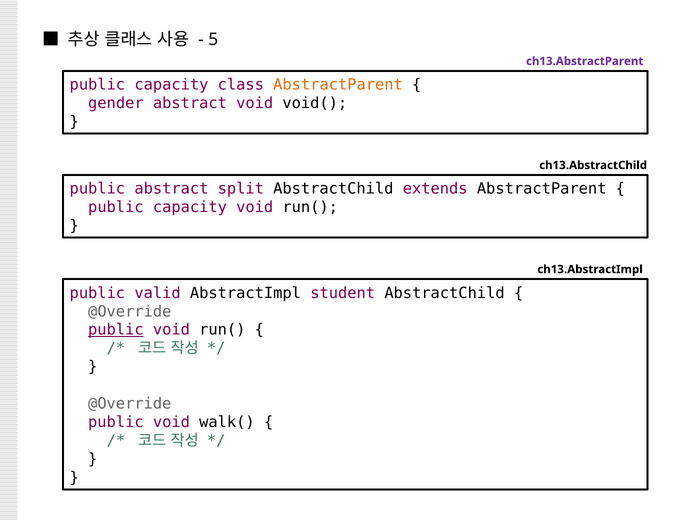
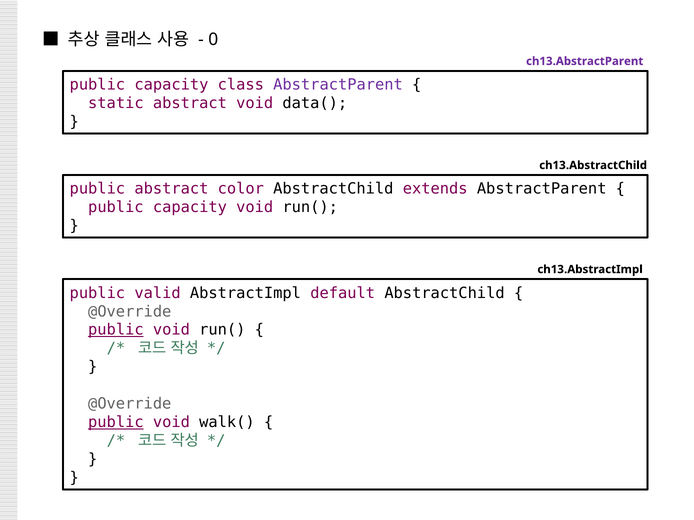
5: 5 -> 0
AbstractParent at (338, 85) colour: orange -> purple
gender: gender -> static
void(: void( -> data(
split: split -> color
student: student -> default
public at (116, 423) underline: none -> present
